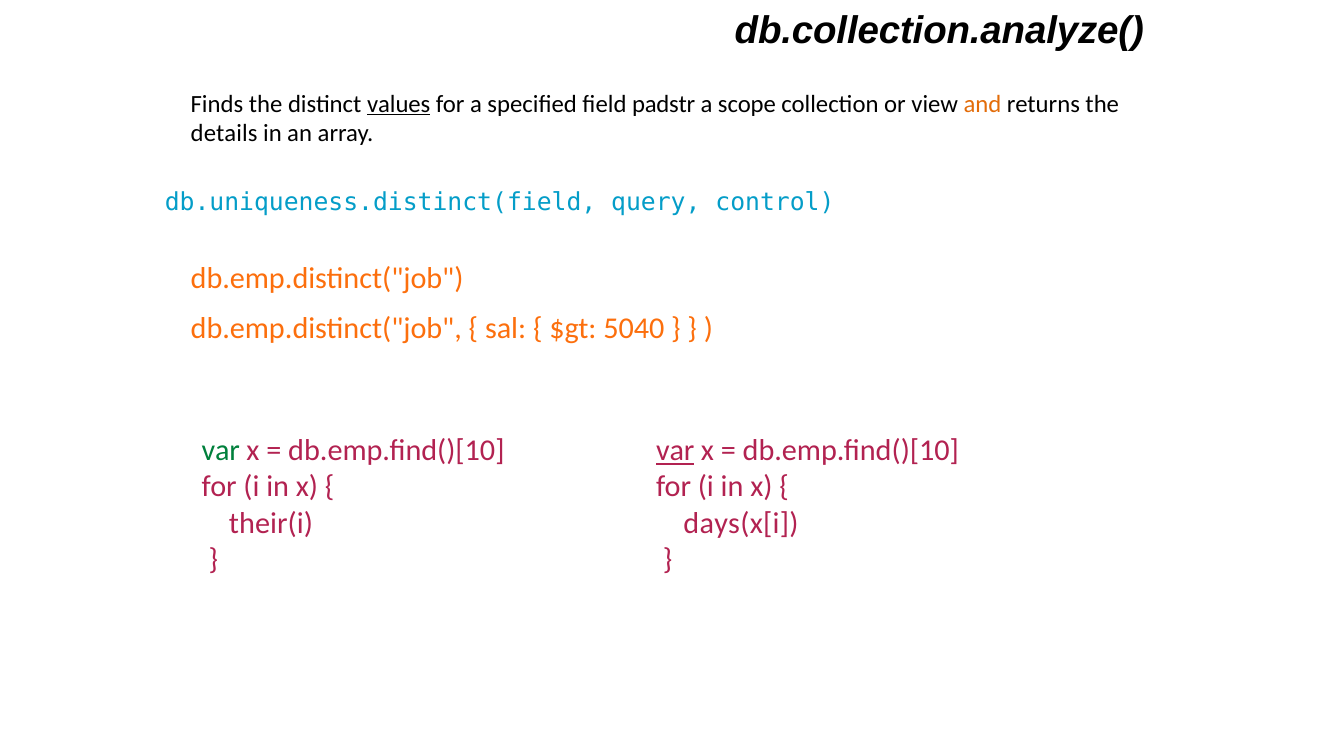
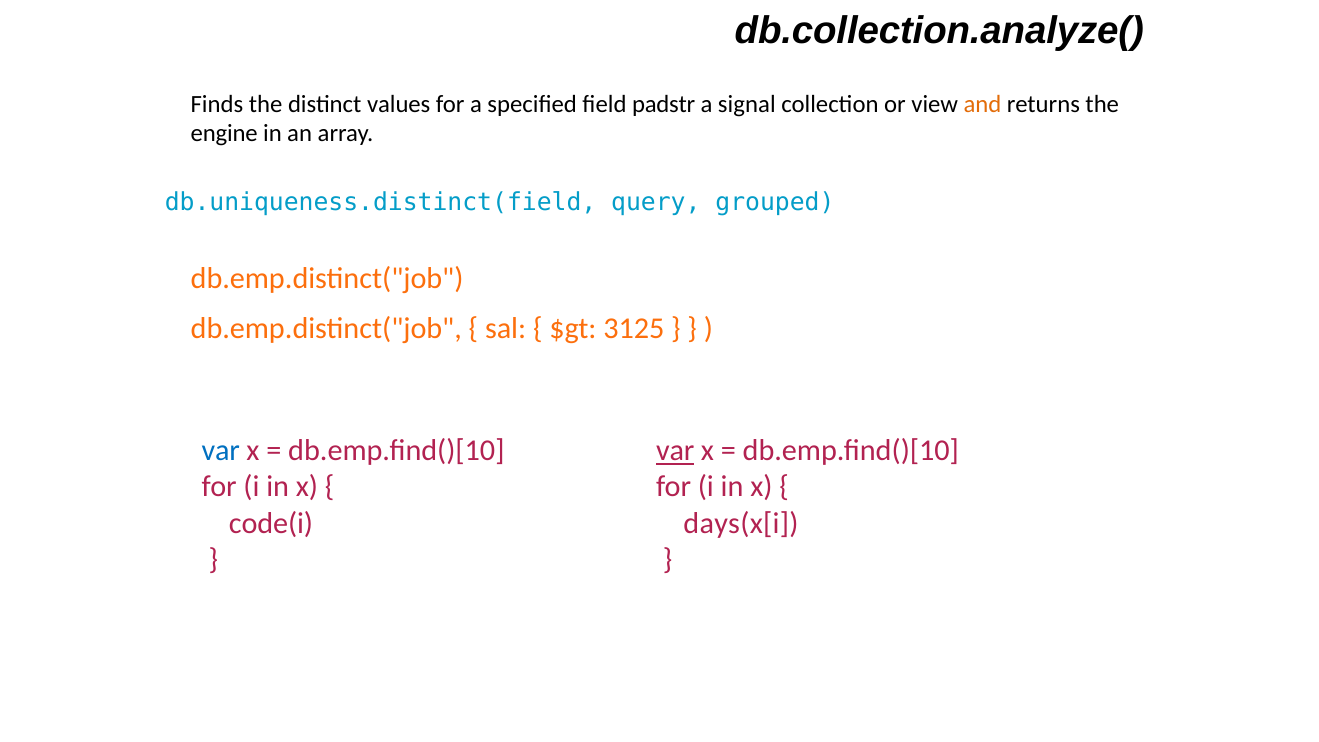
values underline: present -> none
scope: scope -> signal
details: details -> engine
control: control -> grouped
5040: 5040 -> 3125
var at (221, 451) colour: green -> blue
their(i: their(i -> code(i
